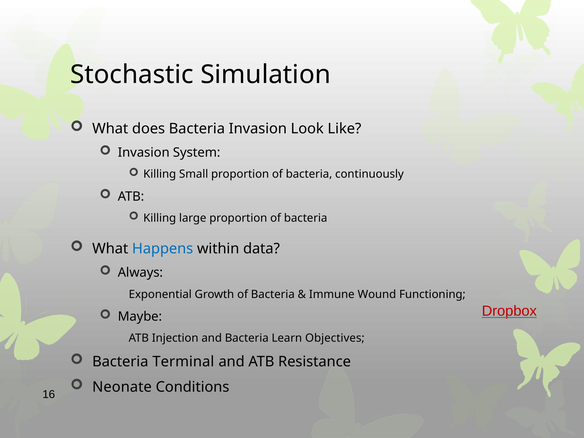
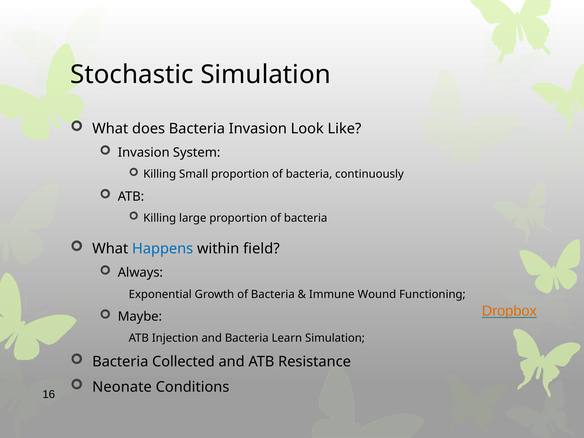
data: data -> field
Dropbox colour: red -> orange
Learn Objectives: Objectives -> Simulation
Terminal: Terminal -> Collected
